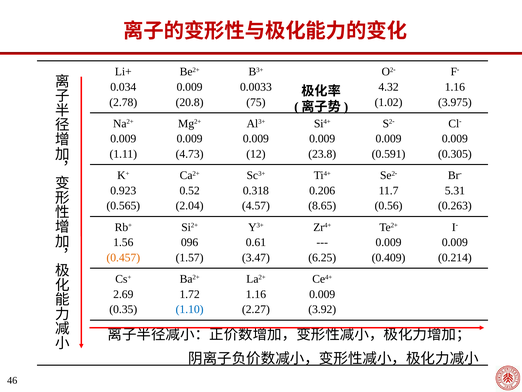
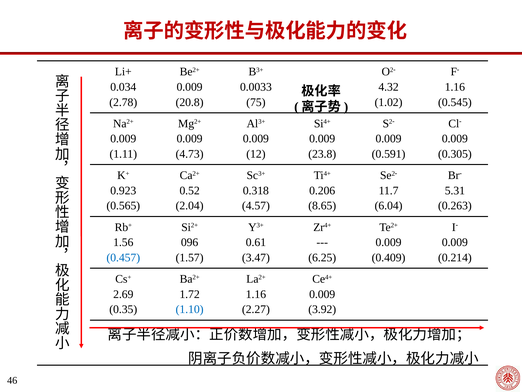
3.975: 3.975 -> 0.545
0.56: 0.56 -> 6.04
0.457 colour: orange -> blue
